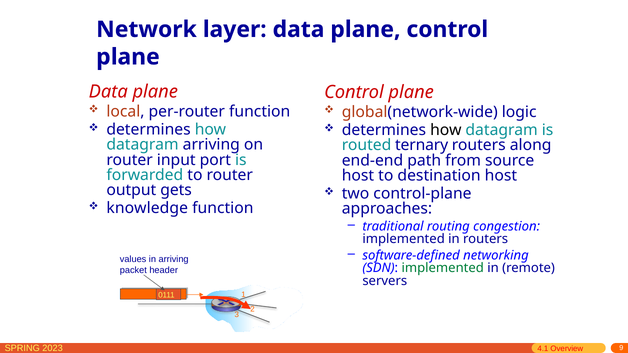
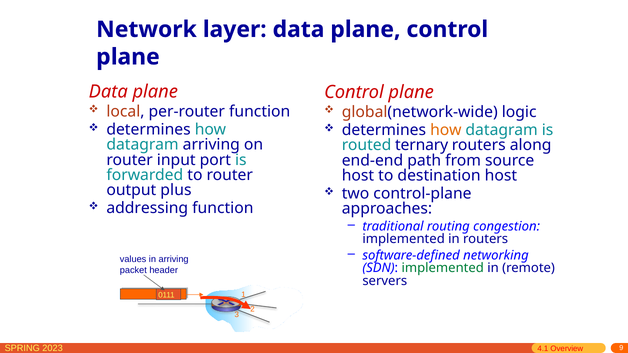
how at (446, 130) colour: black -> orange
gets: gets -> plus
knowledge: knowledge -> addressing
